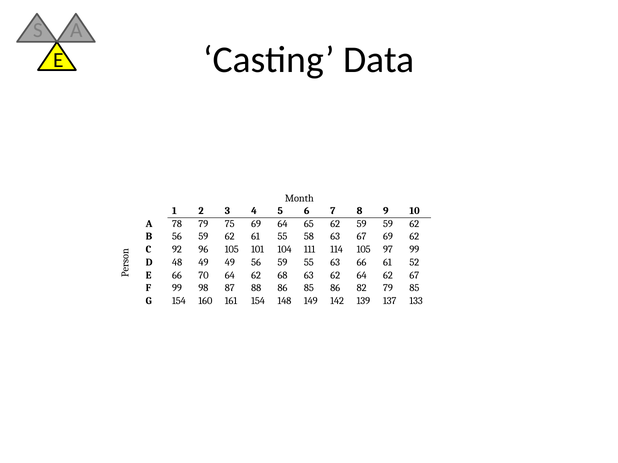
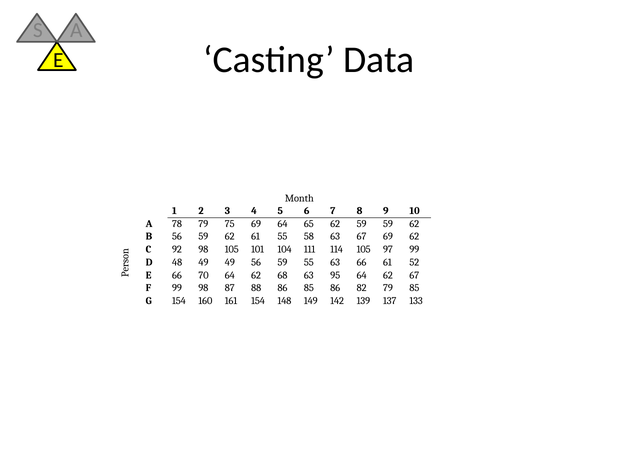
92 96: 96 -> 98
63 62: 62 -> 95
